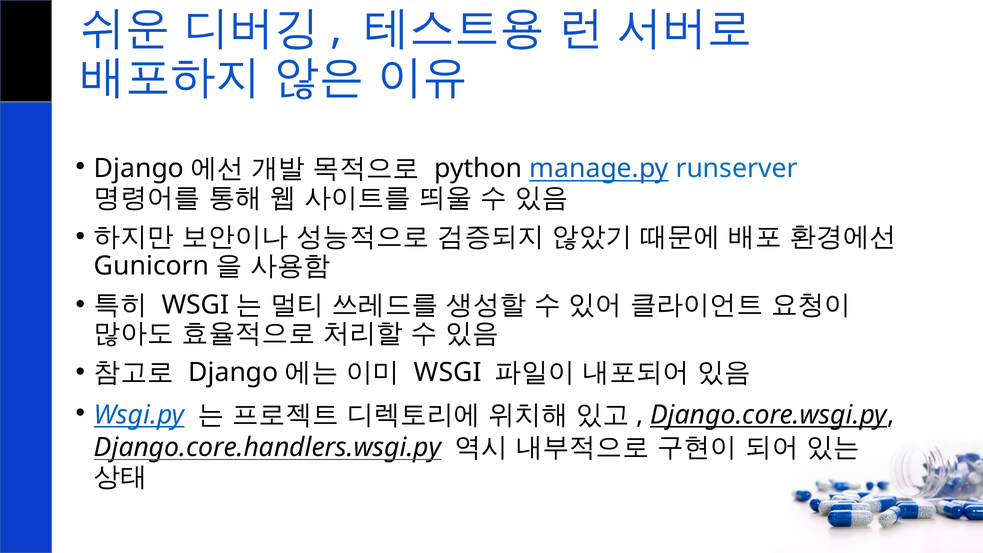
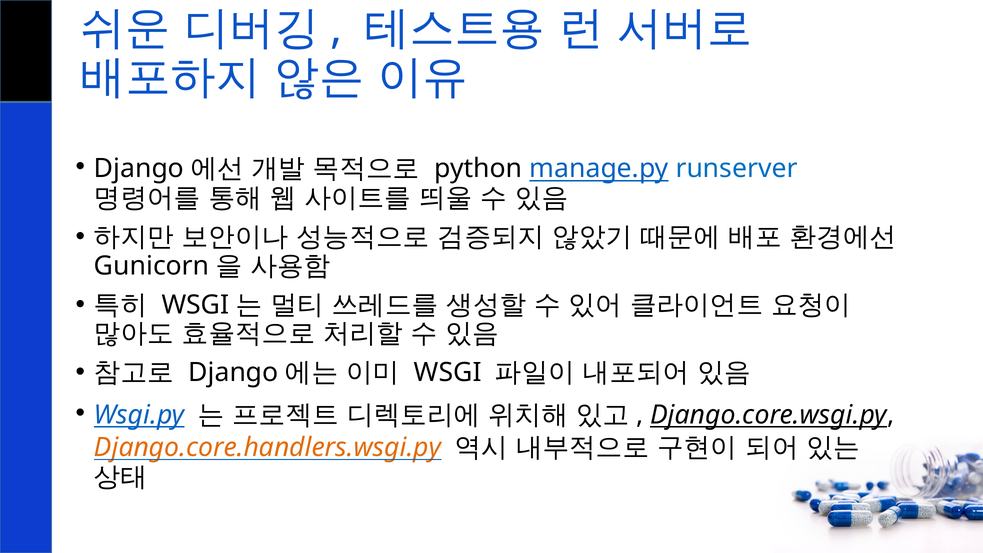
Django.core.handlers.wsgi.py colour: black -> orange
